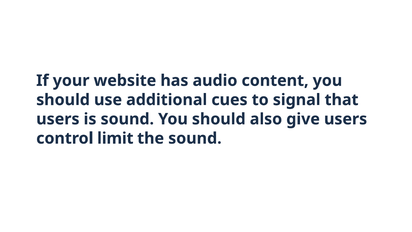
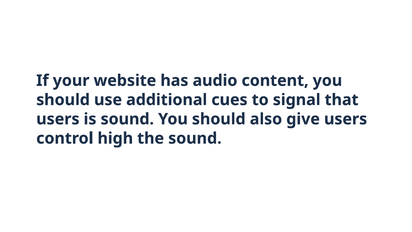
limit: limit -> high
